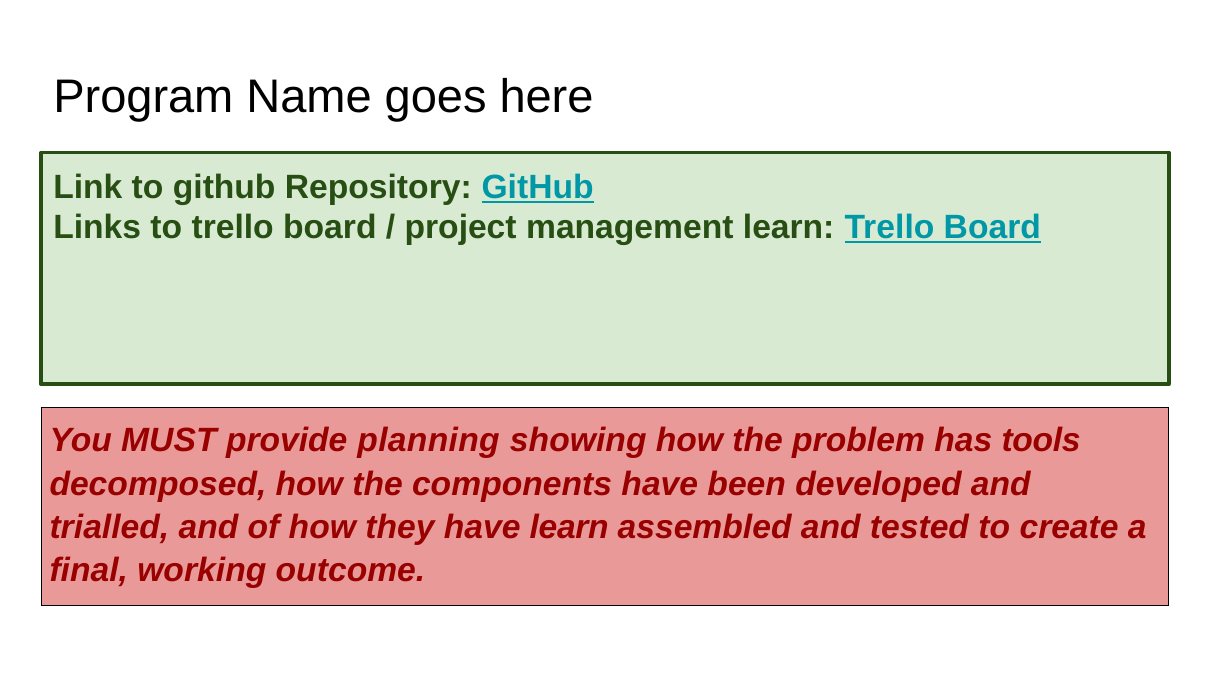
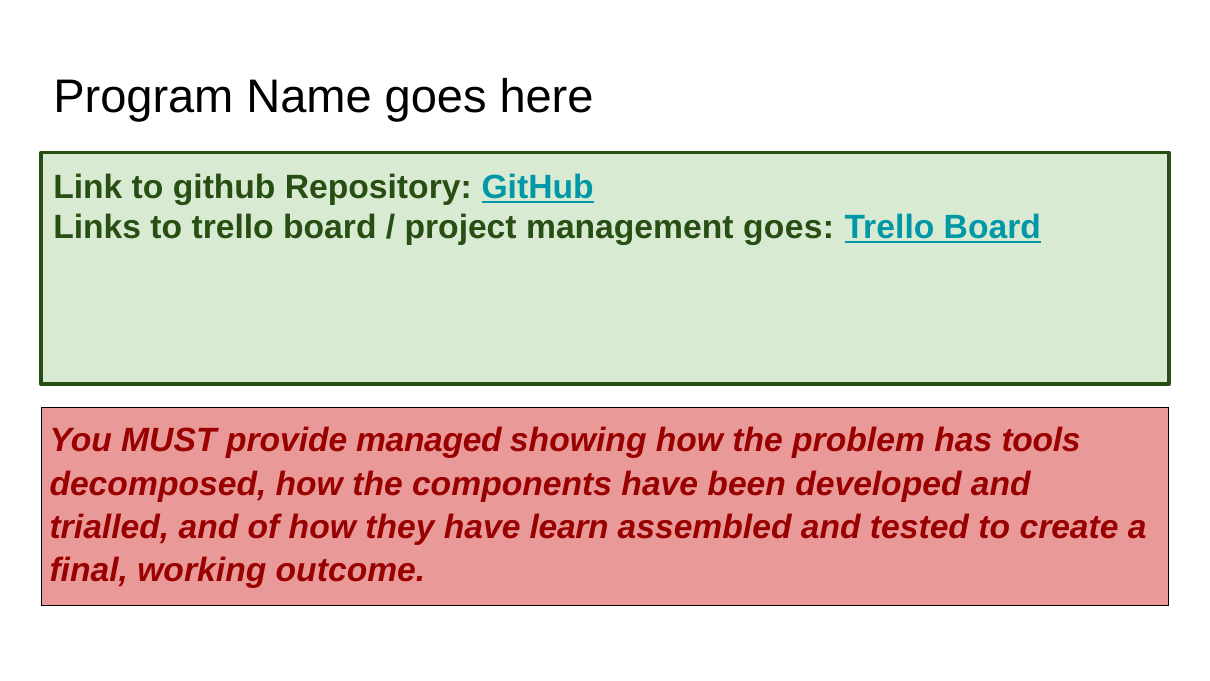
management learn: learn -> goes
planning: planning -> managed
